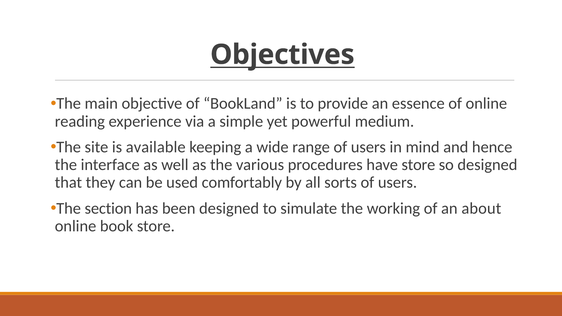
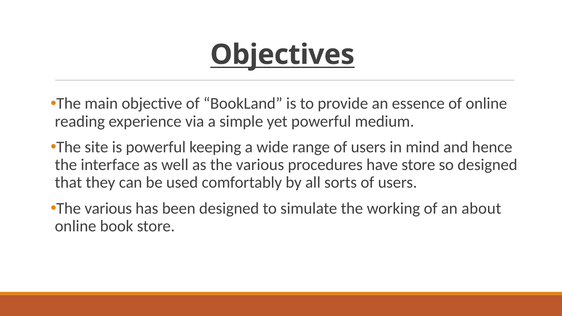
is available: available -> powerful
section at (108, 209): section -> various
